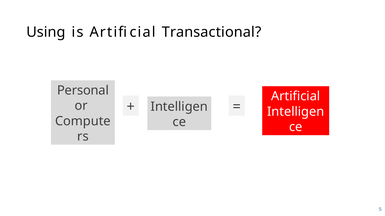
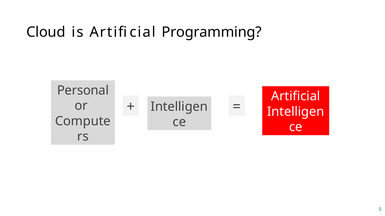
Using: Using -> Cloud
Transactional: Transactional -> Programming
